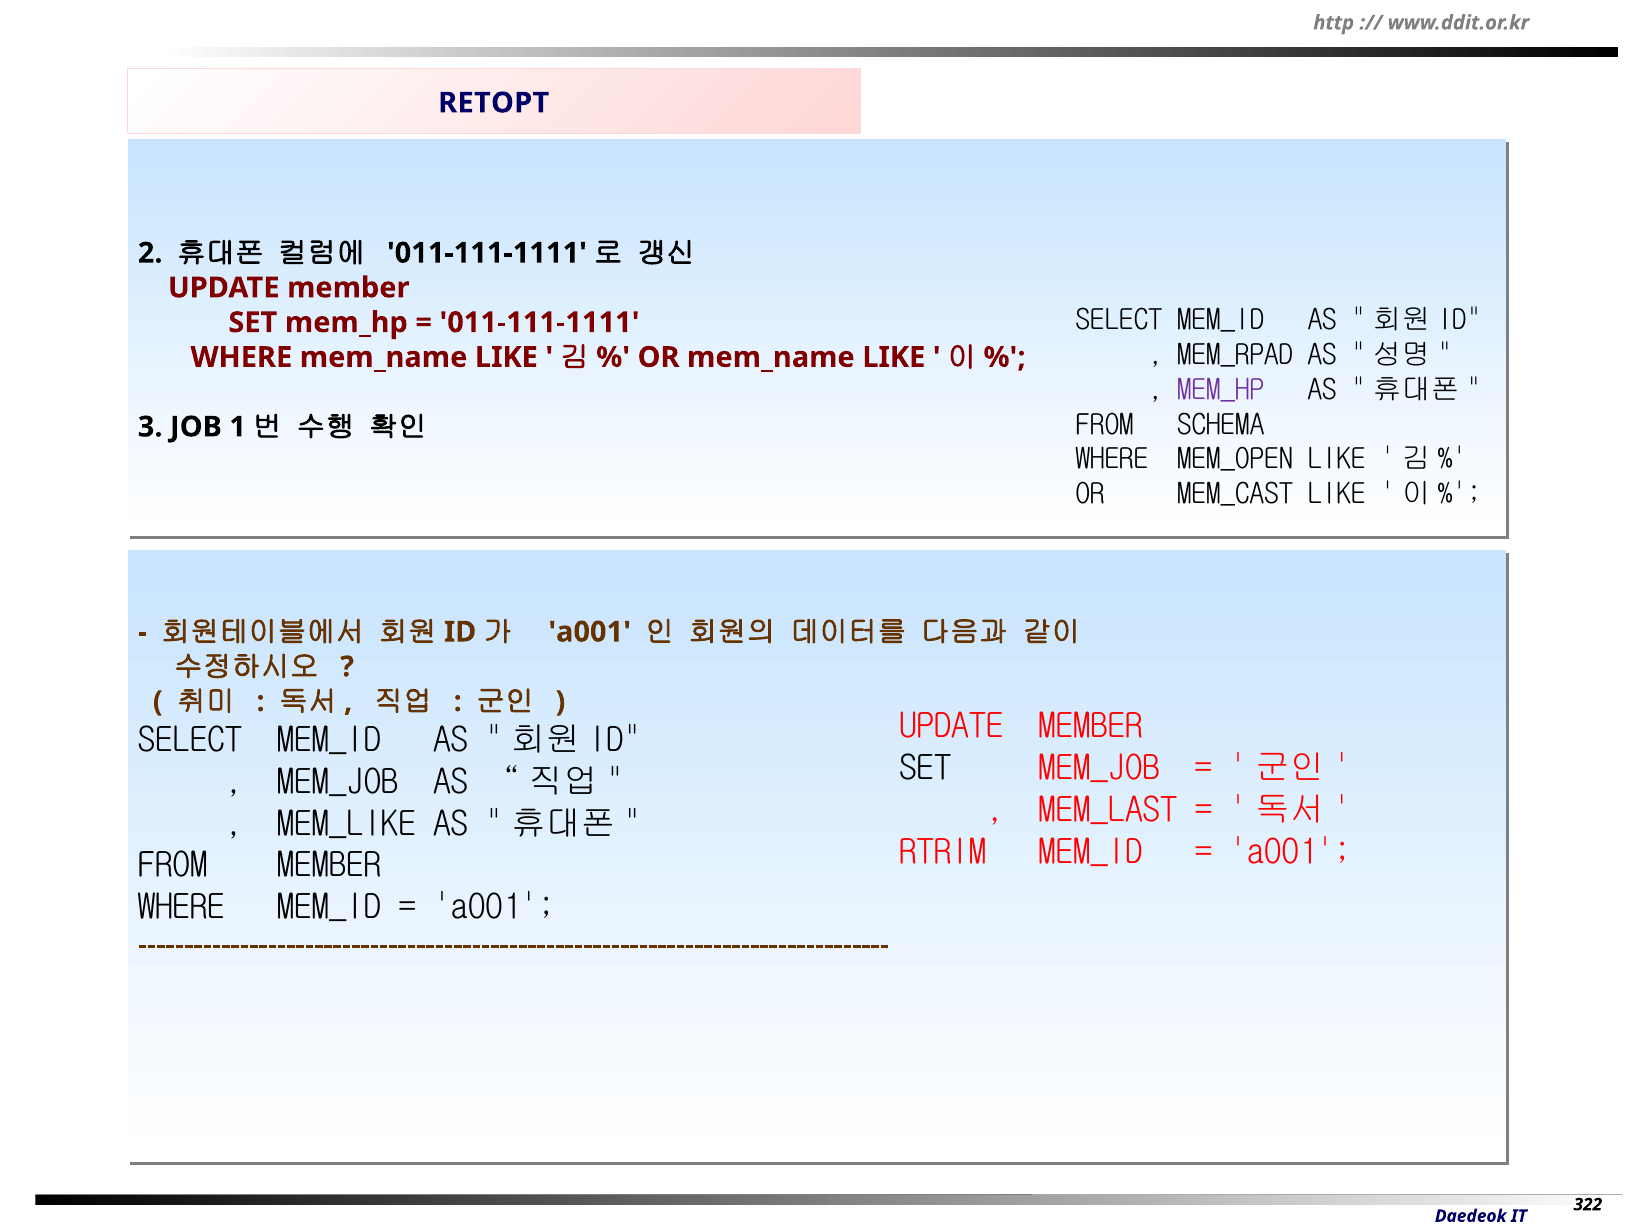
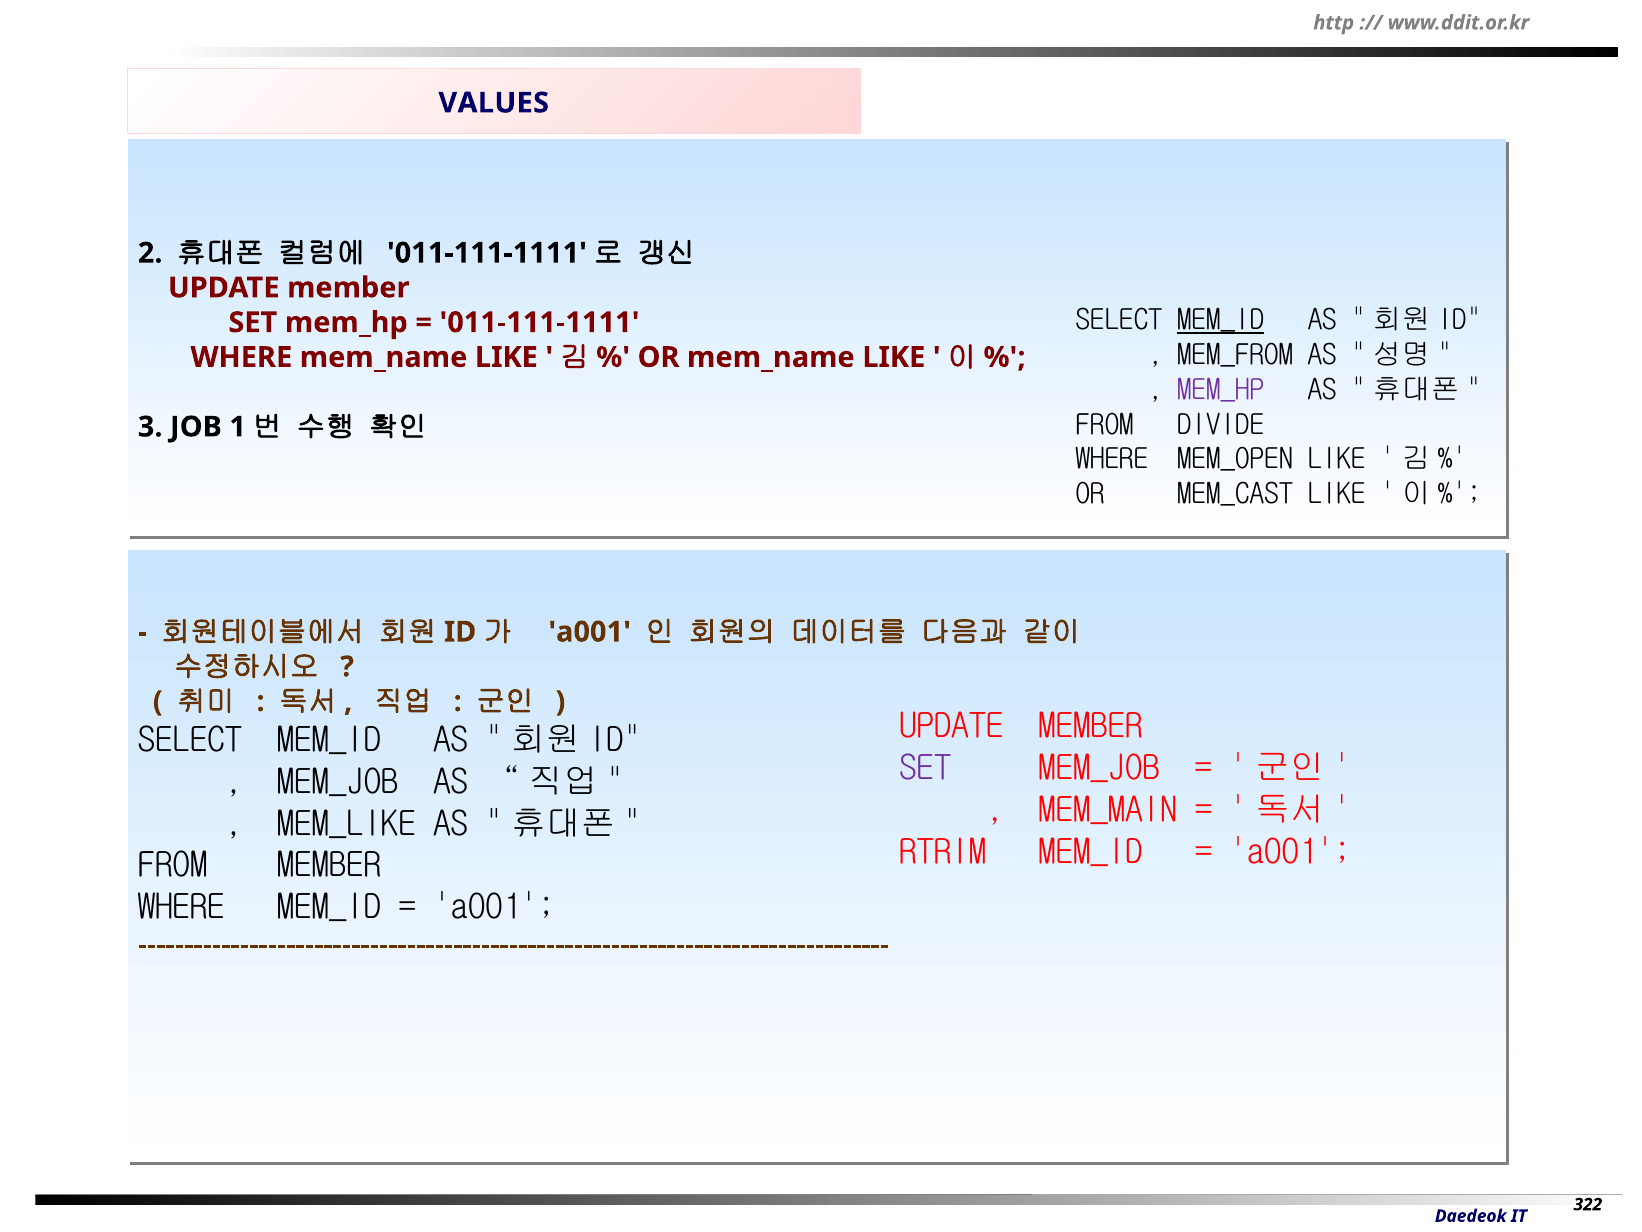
RETOPT: RETOPT -> VALUES
MEM_ID at (1221, 320) underline: none -> present
MEM_RPAD: MEM_RPAD -> MEM_FROM
SCHEMA: SCHEMA -> DIVIDE
SET at (925, 768) colour: black -> purple
MEM_LAST: MEM_LAST -> MEM_MAIN
